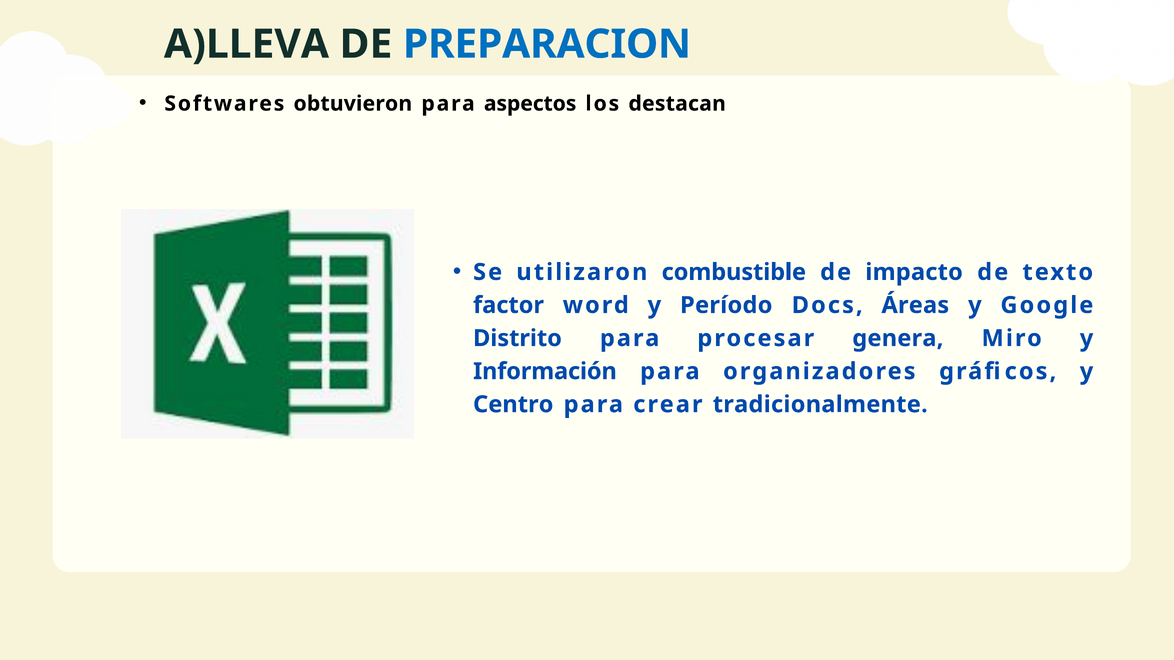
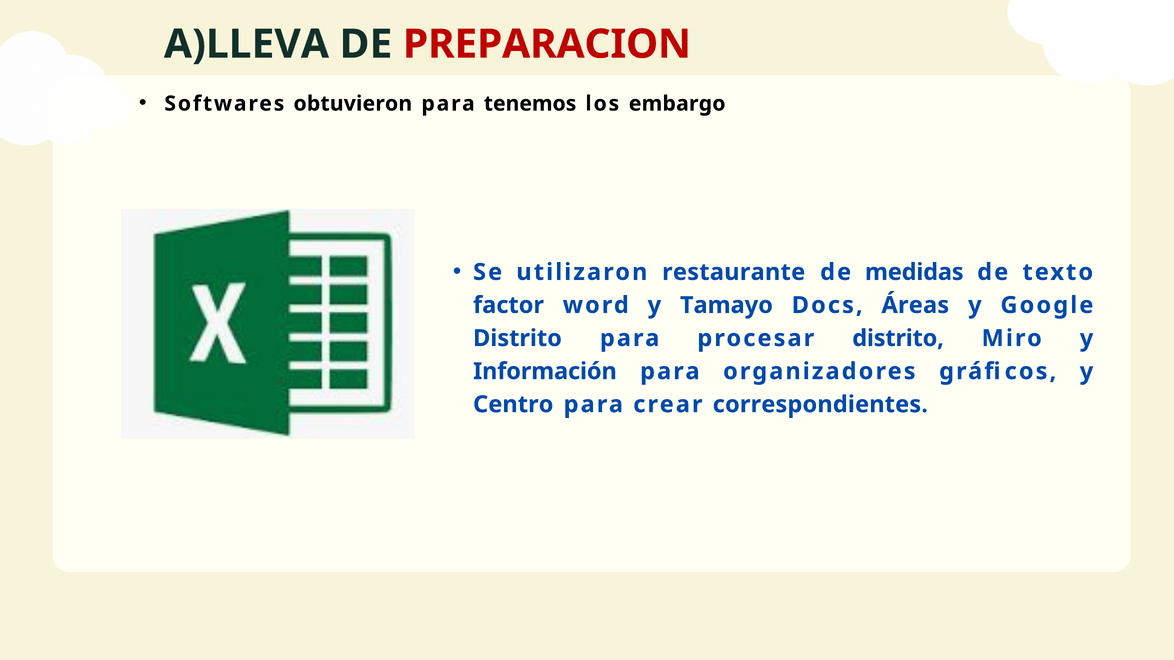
PREPARACION colour: blue -> red
aspectos: aspectos -> tenemos
destacan: destacan -> embargo
combustible: combustible -> restaurante
impacto: impacto -> medidas
Período: Período -> Tamayo
procesar genera: genera -> distrito
tradicionalmente: tradicionalmente -> correspondientes
